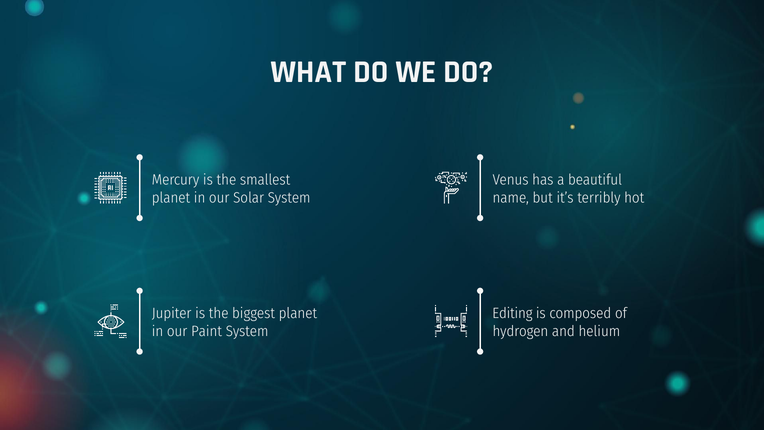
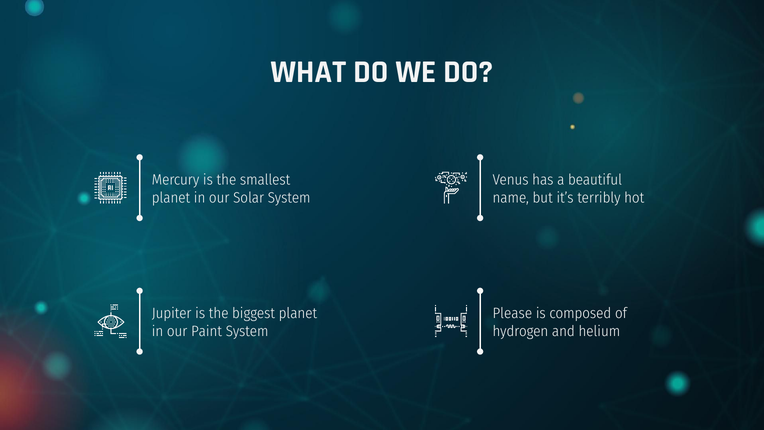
Editing: Editing -> Please
